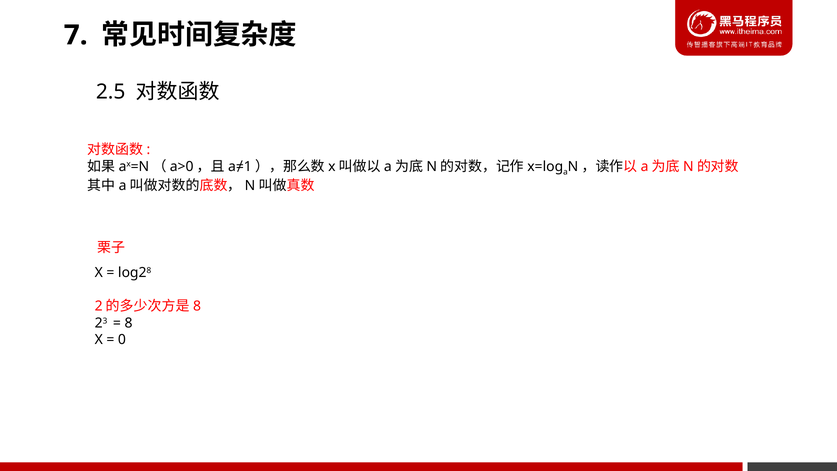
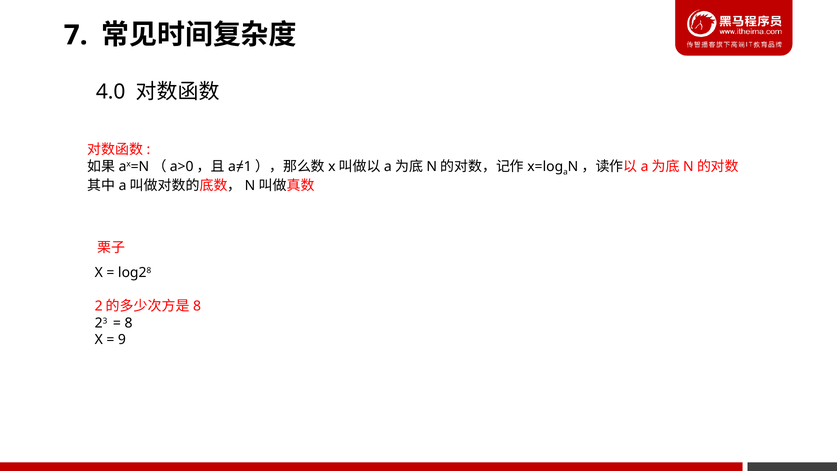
2.5: 2.5 -> 4.0
0: 0 -> 9
